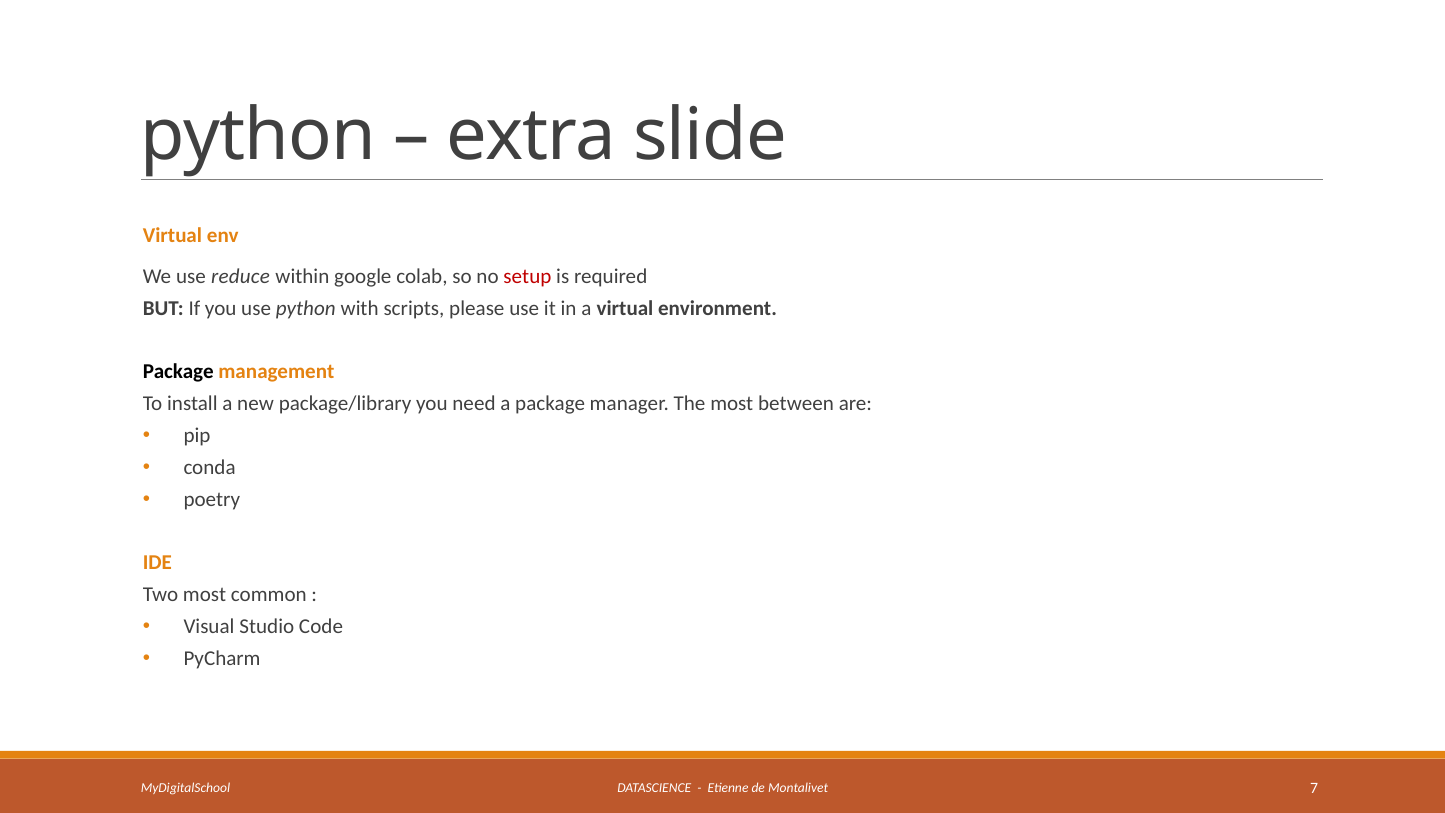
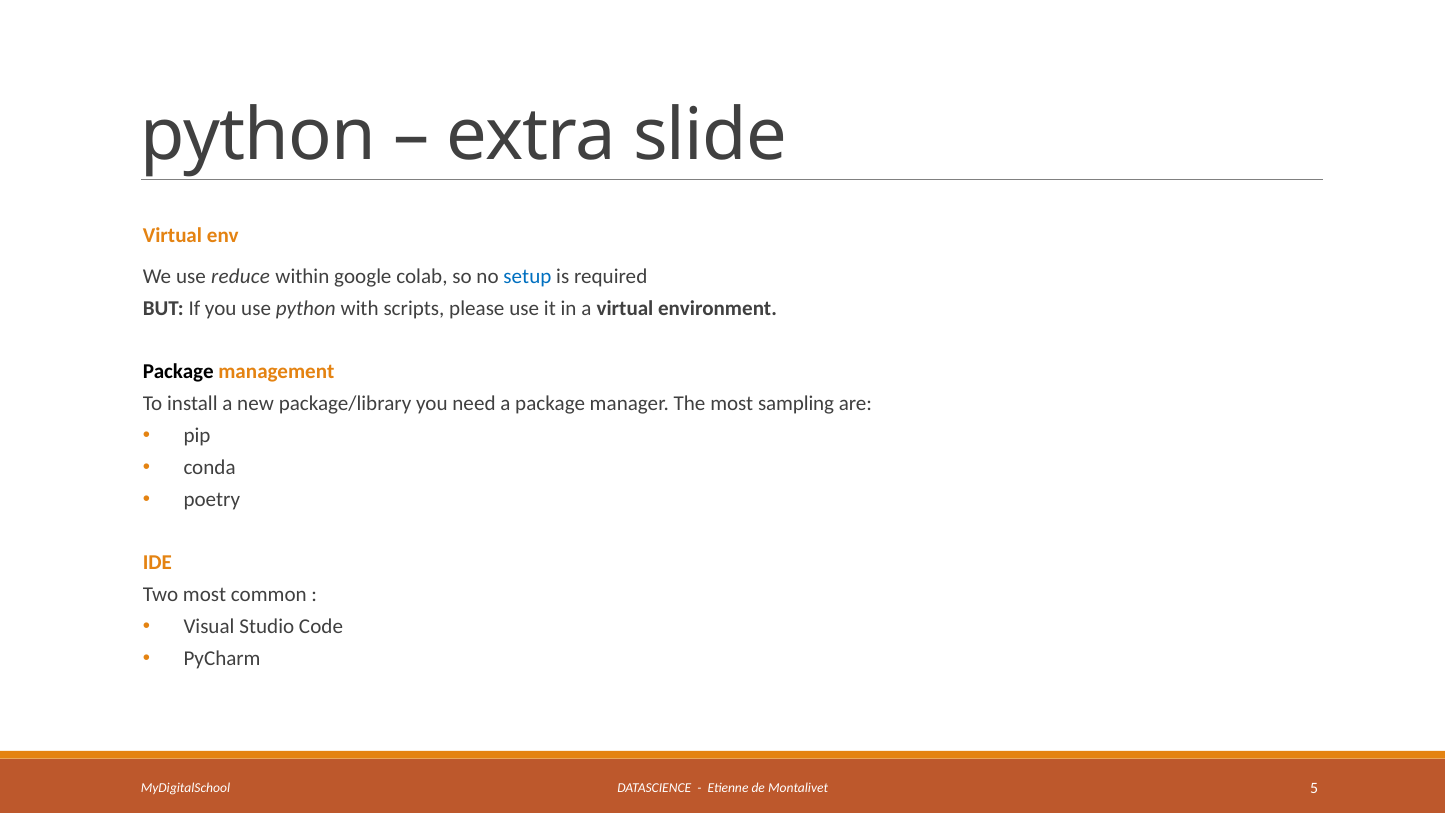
setup colour: red -> blue
between: between -> sampling
7: 7 -> 5
